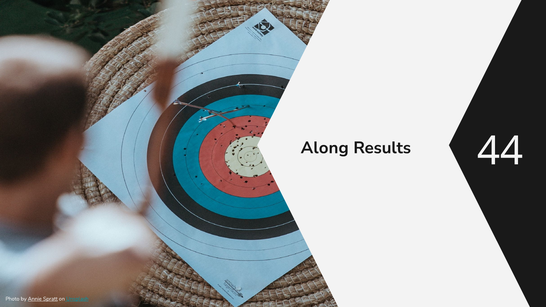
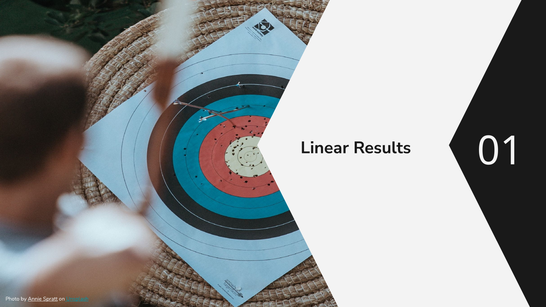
Along: Along -> Linear
44: 44 -> 01
